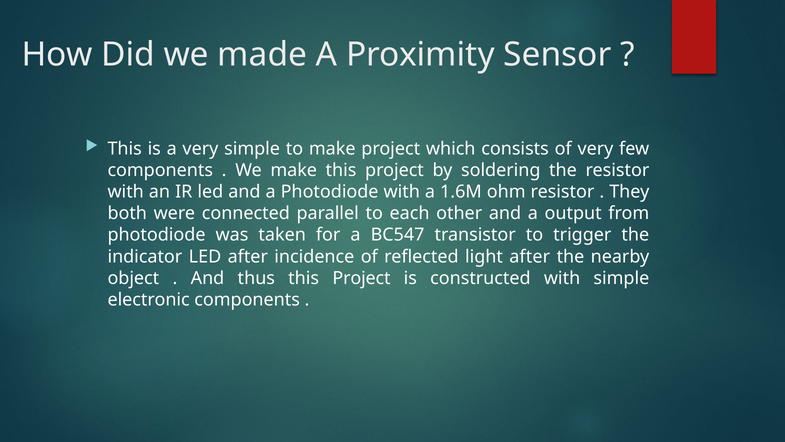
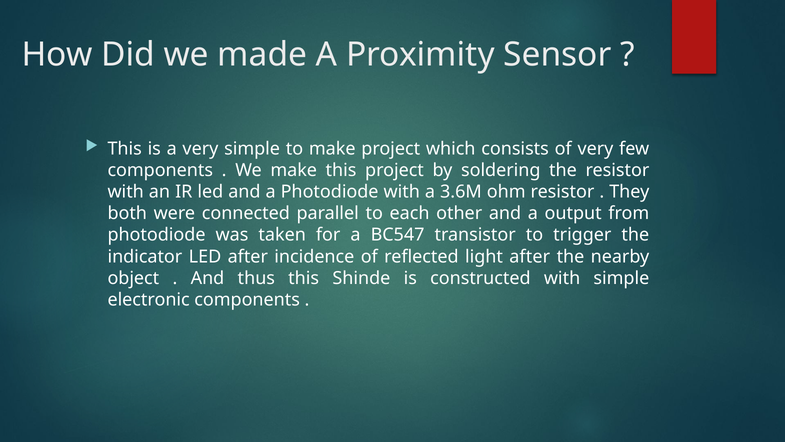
1.6M: 1.6M -> 3.6M
thus this Project: Project -> Shinde
